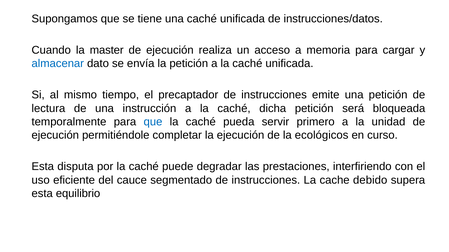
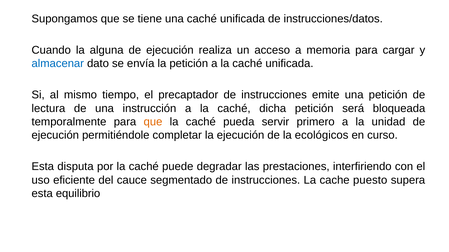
master: master -> alguna
que at (153, 122) colour: blue -> orange
debido: debido -> puesto
